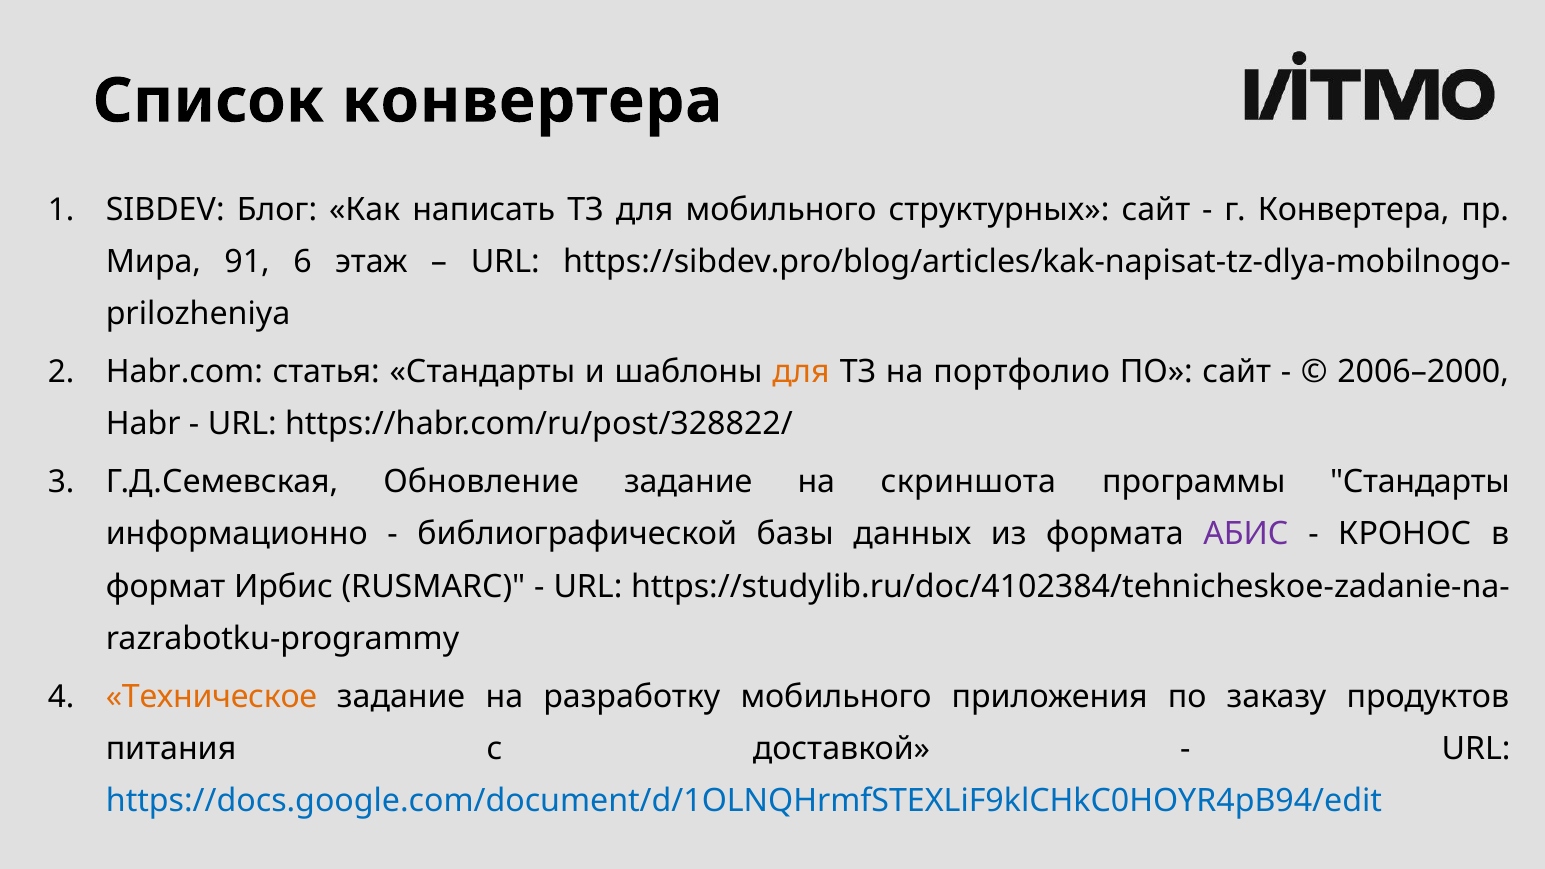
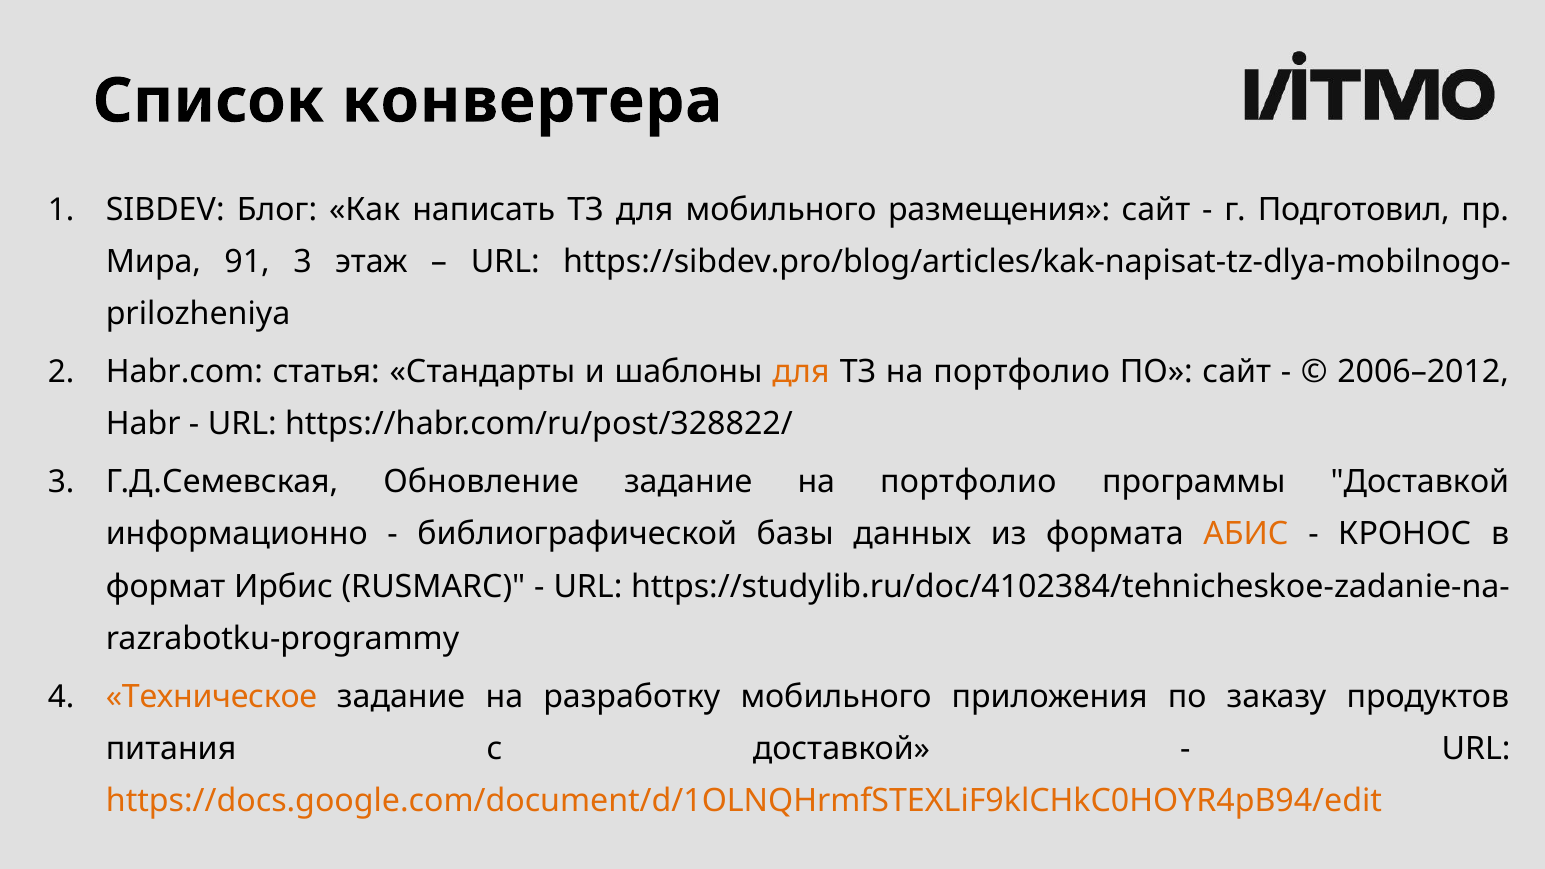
структурных: структурных -> размещения
г Конвертера: Конвертера -> Подготовил
91 6: 6 -> 3
2006–2000: 2006–2000 -> 2006–2012
задание на скриншота: скриншота -> портфолио
программы Стандарты: Стандарты -> Доставкой
АБИС colour: purple -> orange
https://docs.google.com/document/d/1OLNQHrmfSTEXLiF9klCHkC0HOYR4pB94/edit colour: blue -> orange
